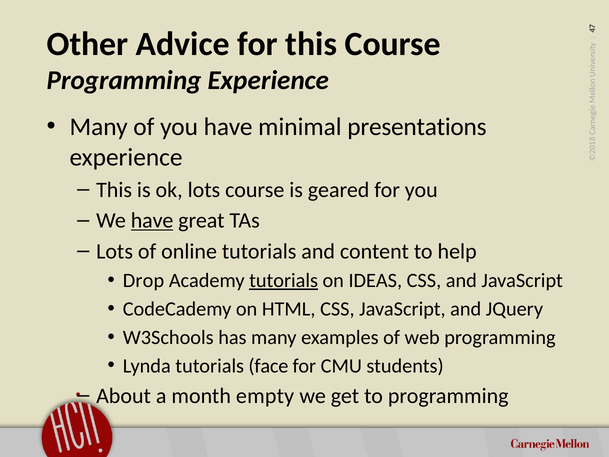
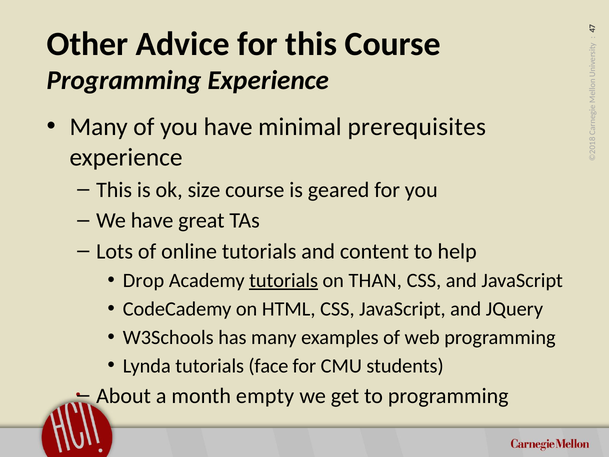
presentations: presentations -> prerequisites
ok lots: lots -> size
have at (152, 220) underline: present -> none
IDEAS: IDEAS -> THAN
